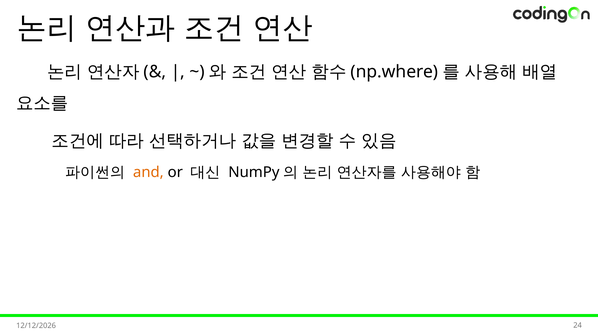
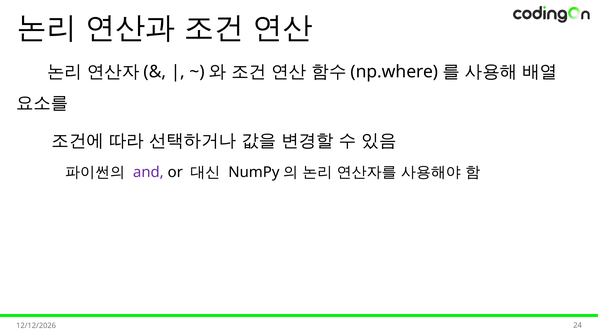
and colour: orange -> purple
